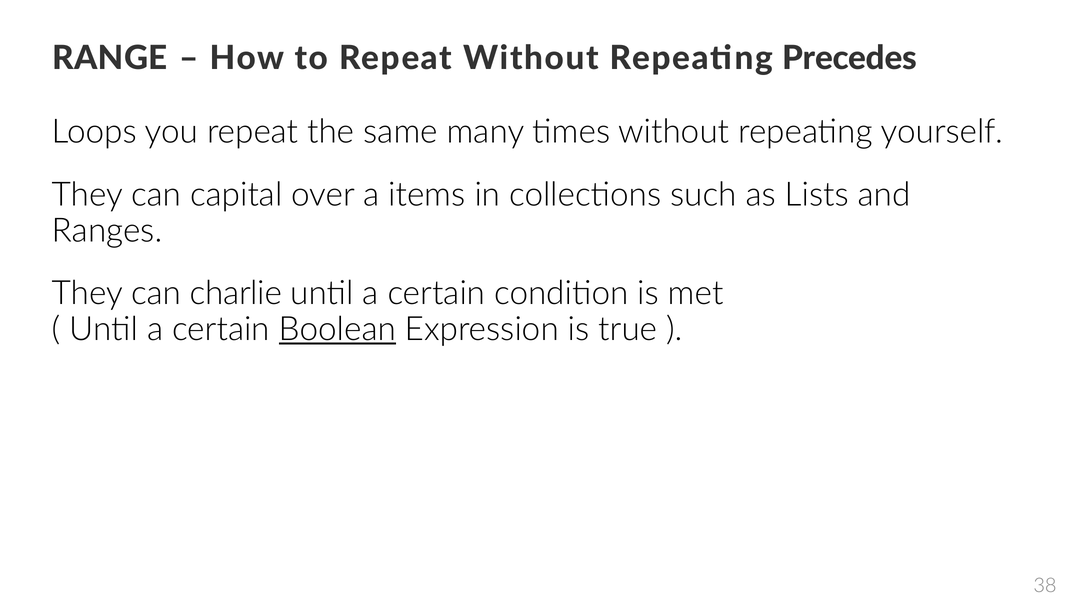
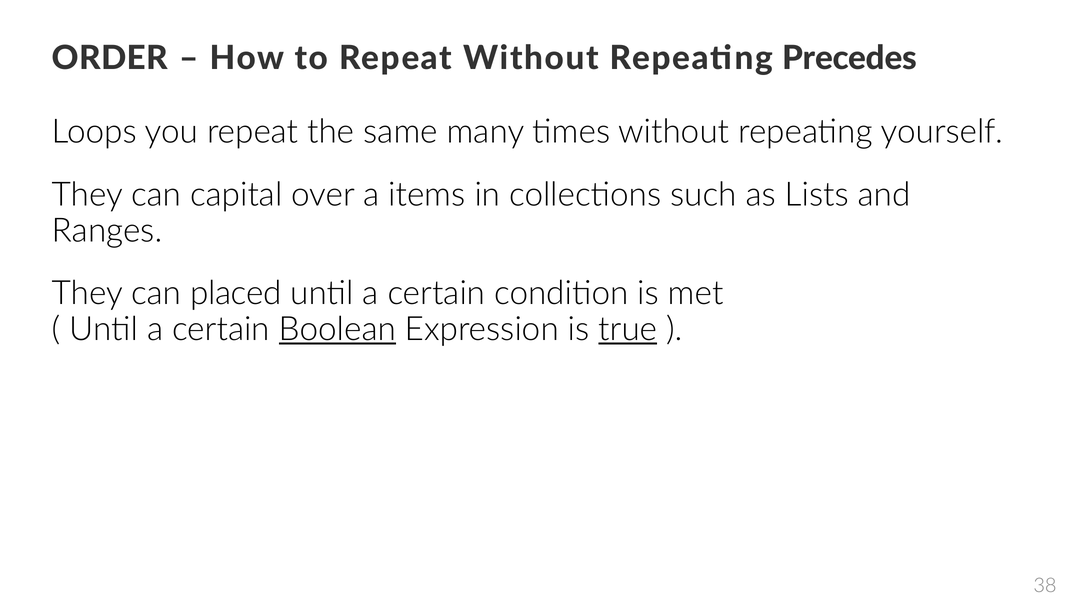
RANGE: RANGE -> ORDER
charlie: charlie -> placed
true underline: none -> present
